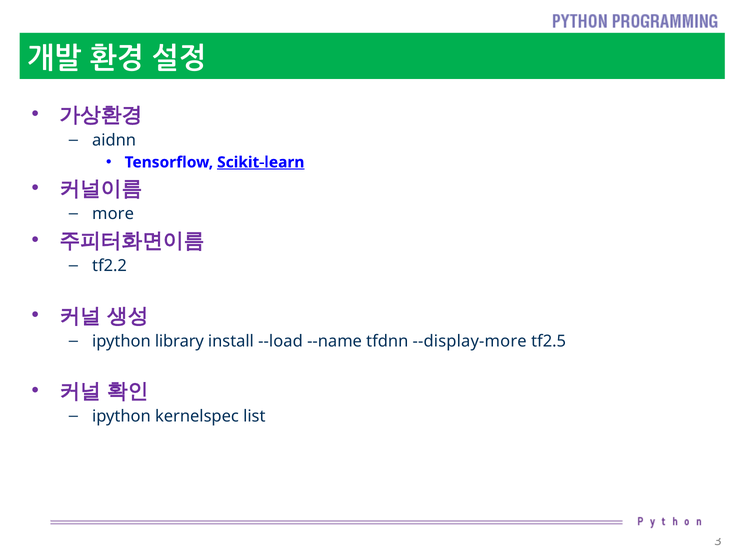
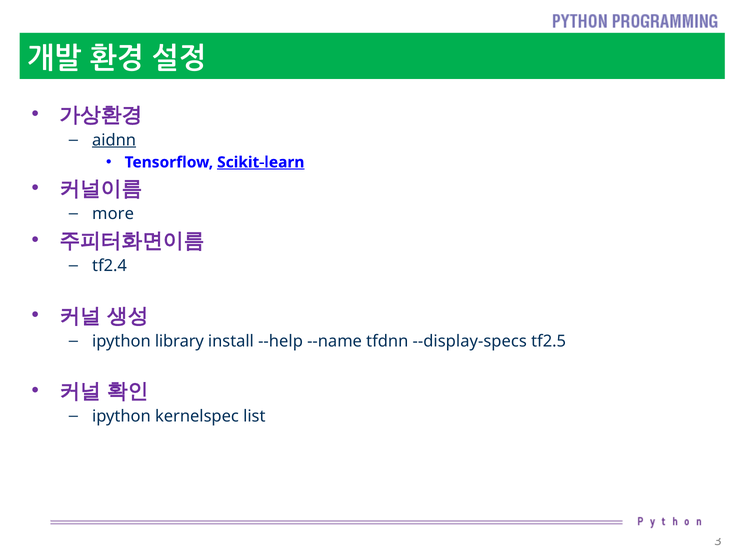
aidnn underline: none -> present
tf2.2: tf2.2 -> tf2.4
--load: --load -> --help
--display-more: --display-more -> --display-specs
